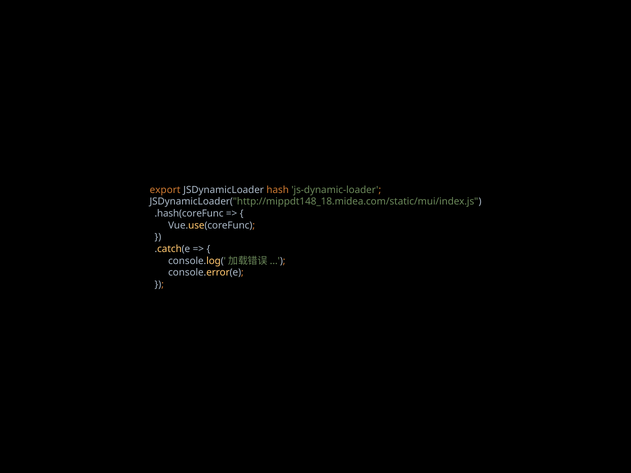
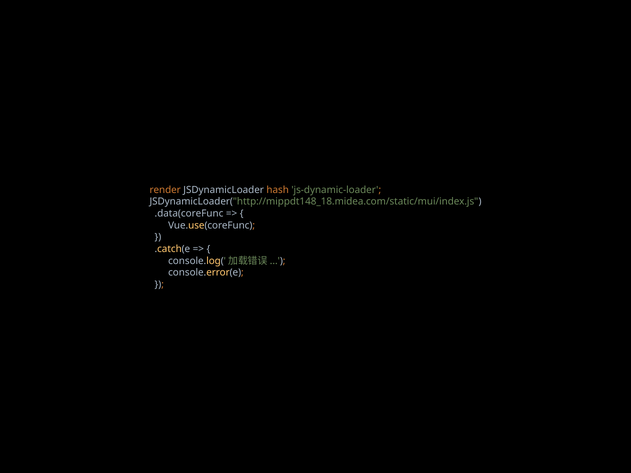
export: export -> render
.hash(coreFunc: .hash(coreFunc -> .data(coreFunc
